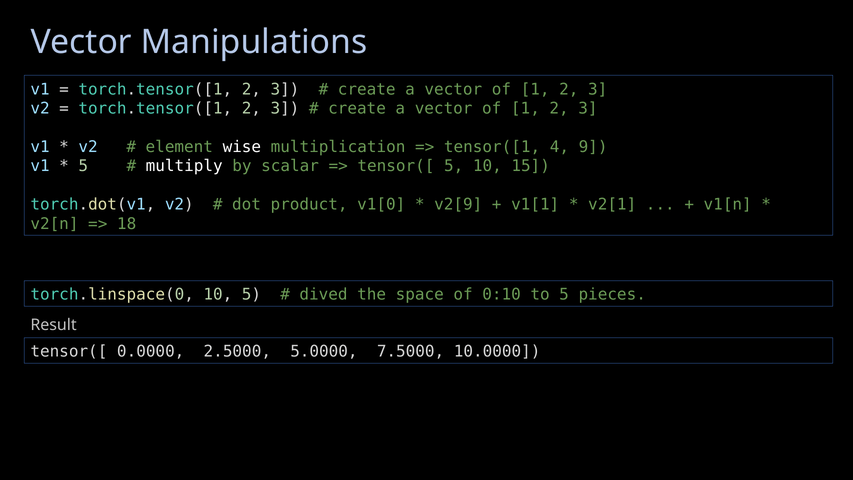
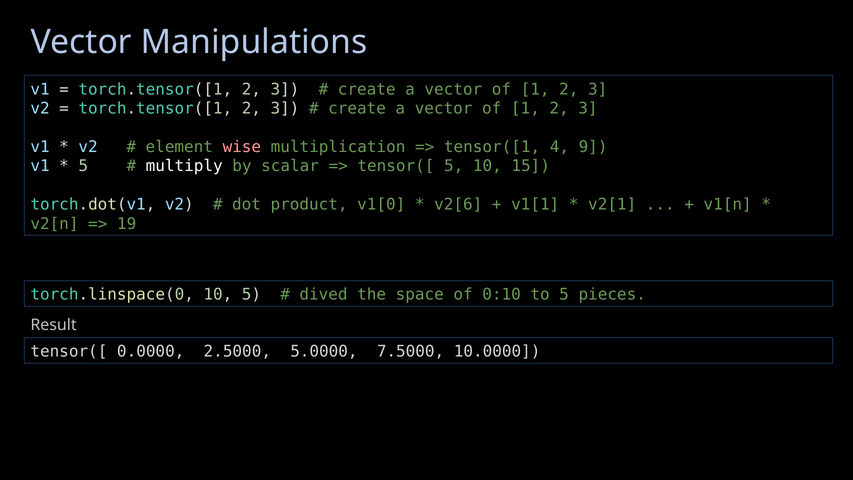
wise colour: white -> pink
v2[9: v2[9 -> v2[6
18: 18 -> 19
